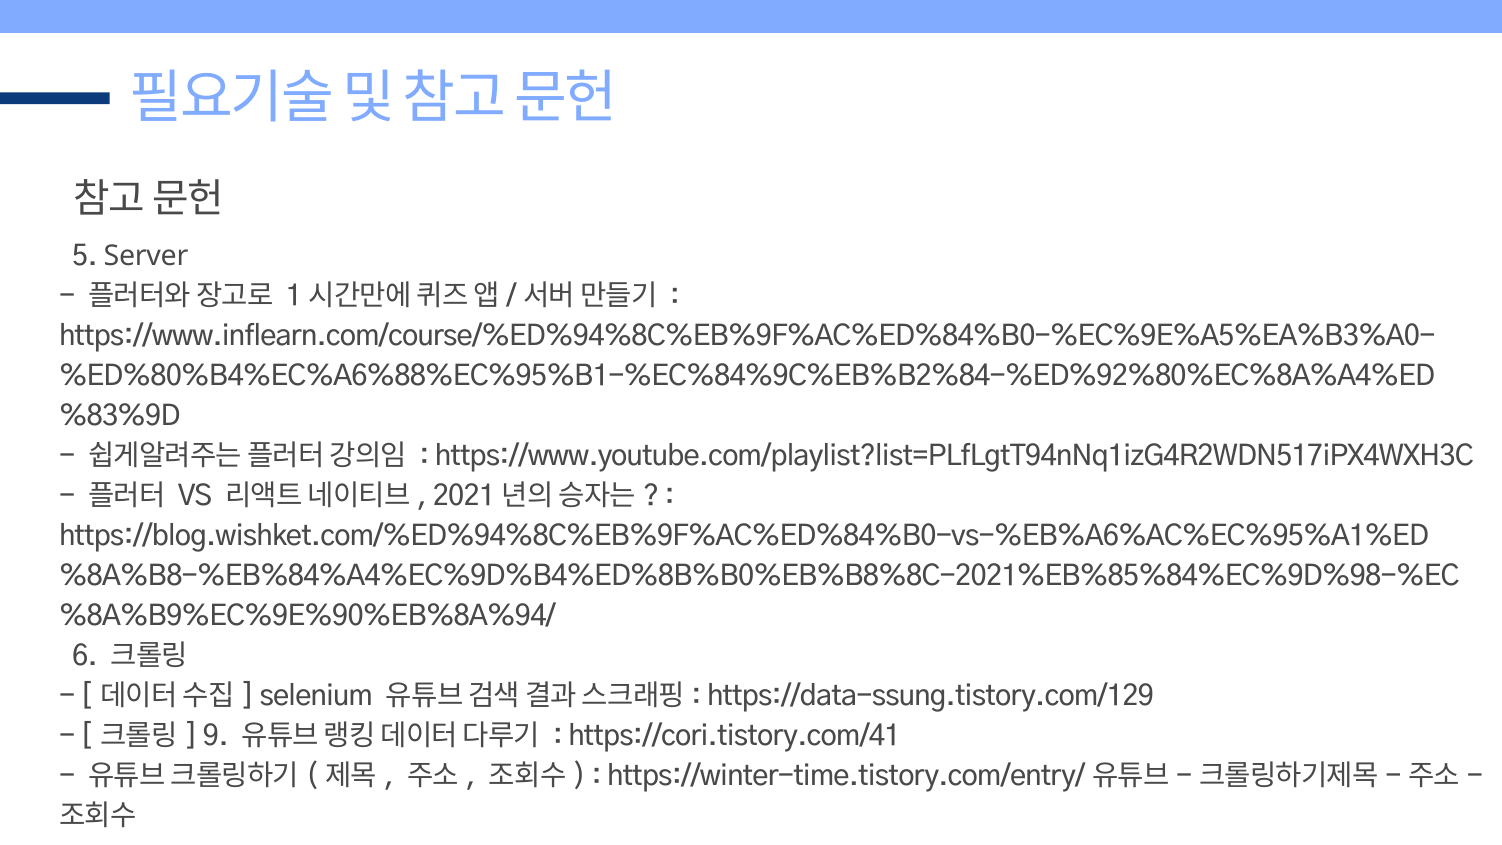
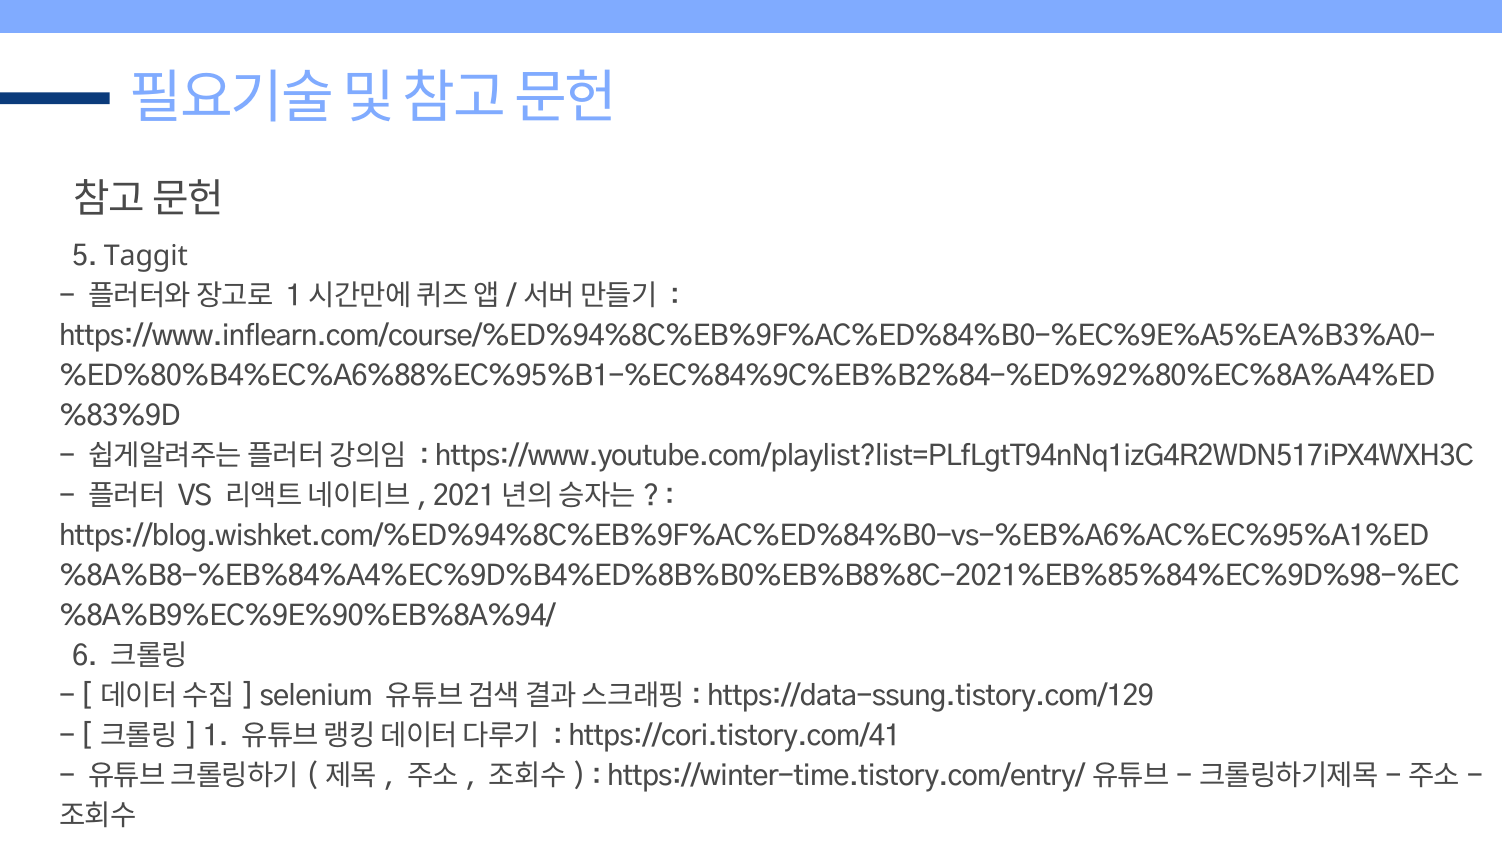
Server: Server -> Taggit
9 at (216, 736): 9 -> 1
